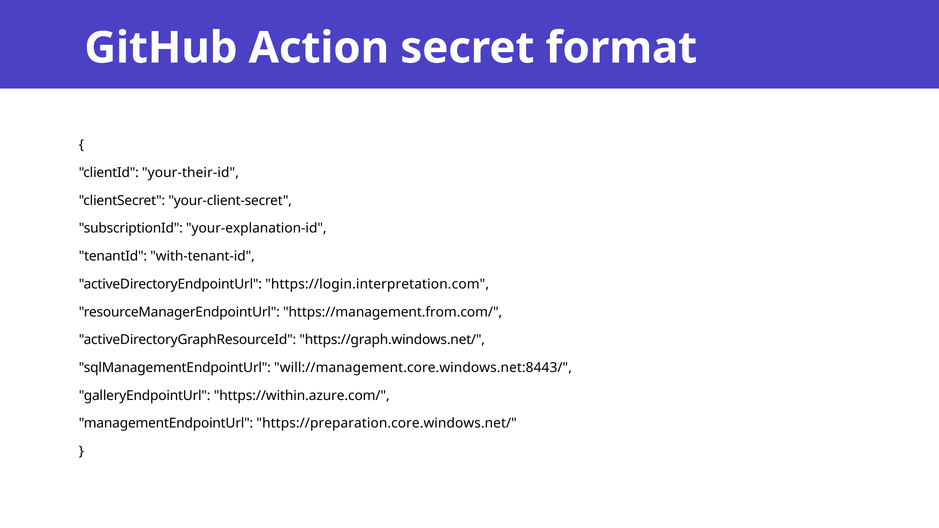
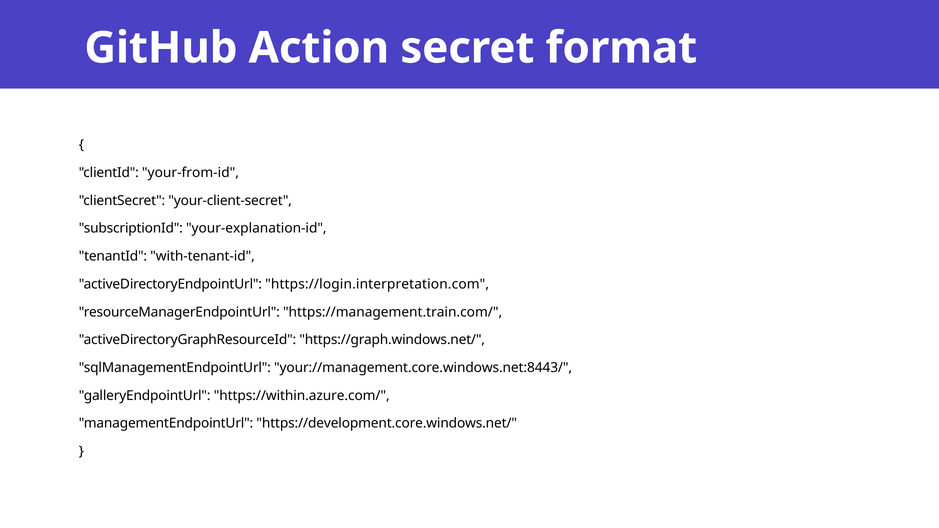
your-their-id: your-their-id -> your-from-id
https://management.from.com/: https://management.from.com/ -> https://management.train.com/
will://management.core.windows.net:8443/: will://management.core.windows.net:8443/ -> your://management.core.windows.net:8443/
https://preparation.core.windows.net/: https://preparation.core.windows.net/ -> https://development.core.windows.net/
